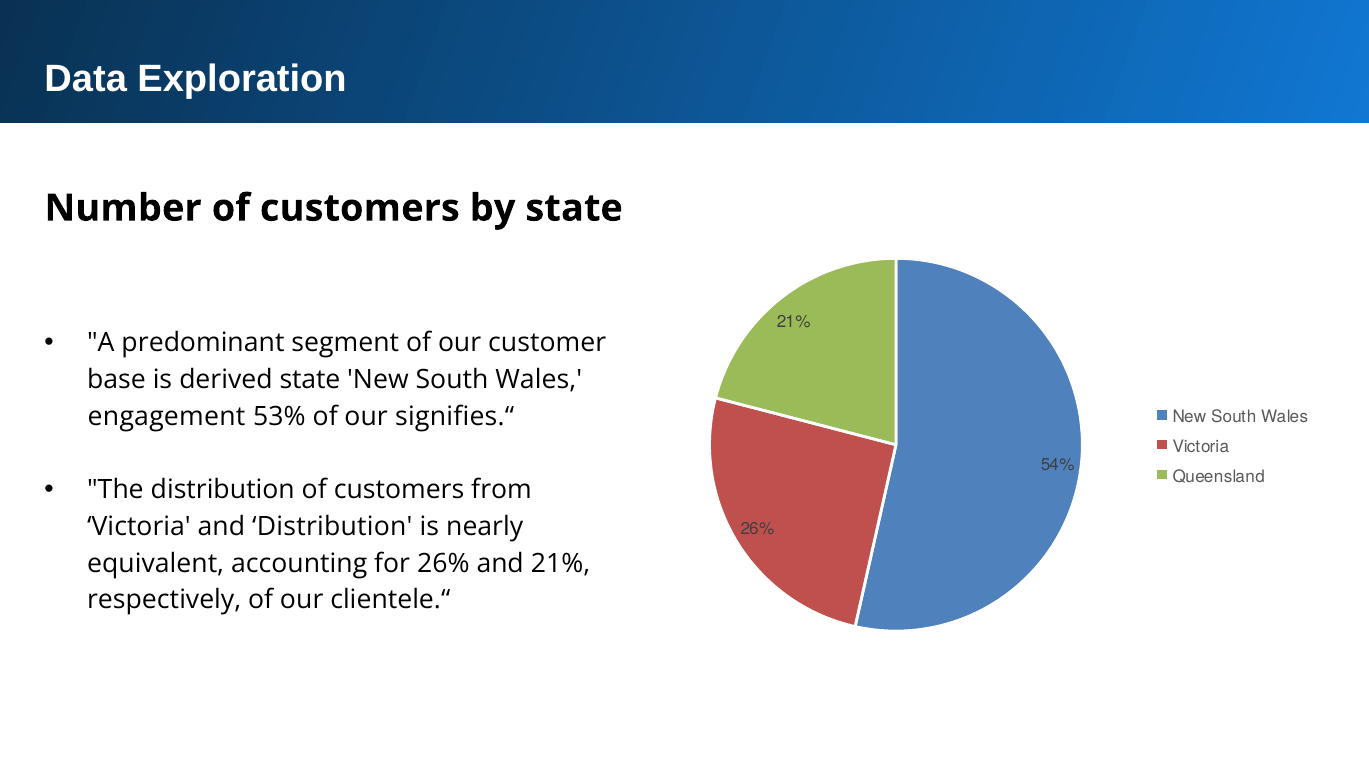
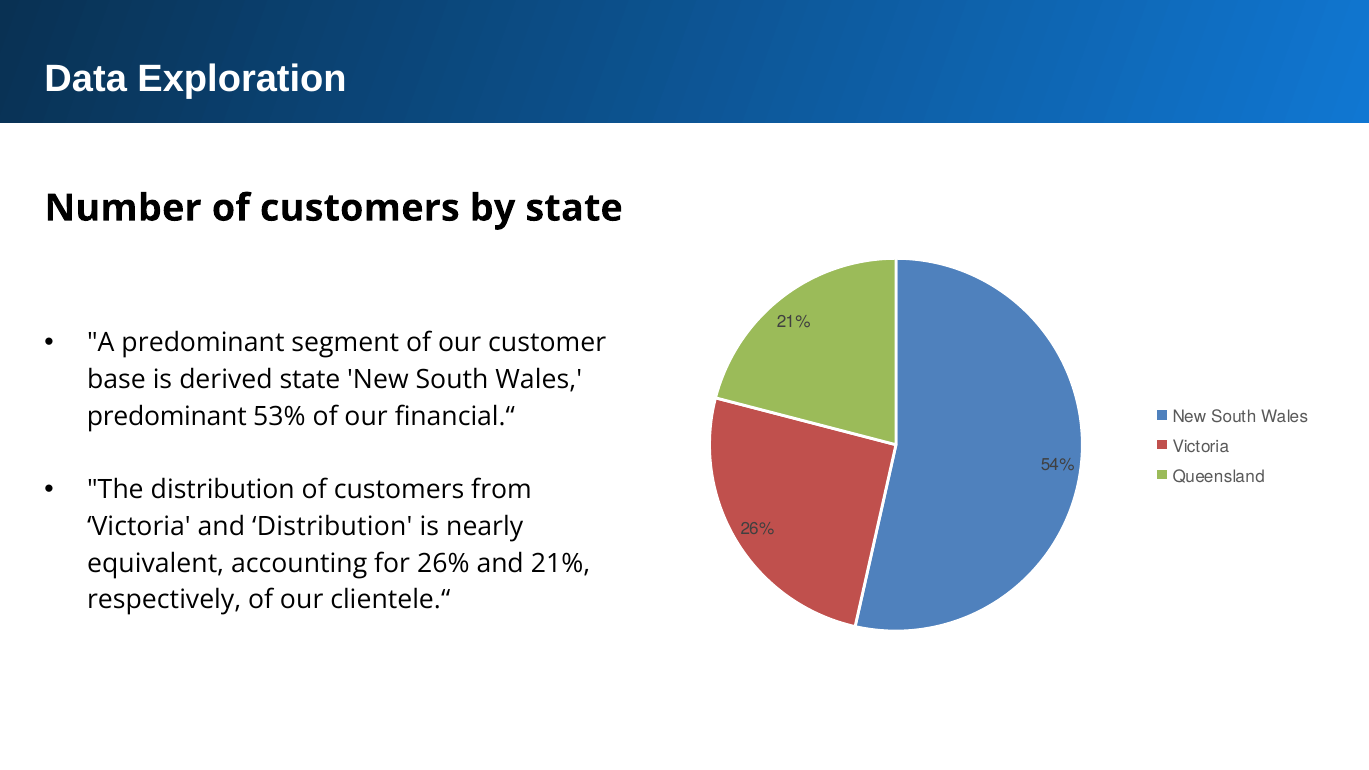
engagement at (167, 416): engagement -> predominant
signifies.“: signifies.“ -> financial.“
